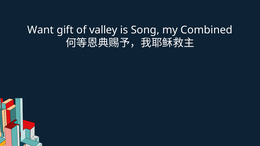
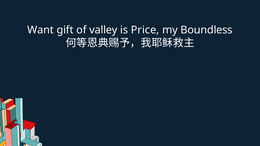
Song: Song -> Price
Combined: Combined -> Boundless
